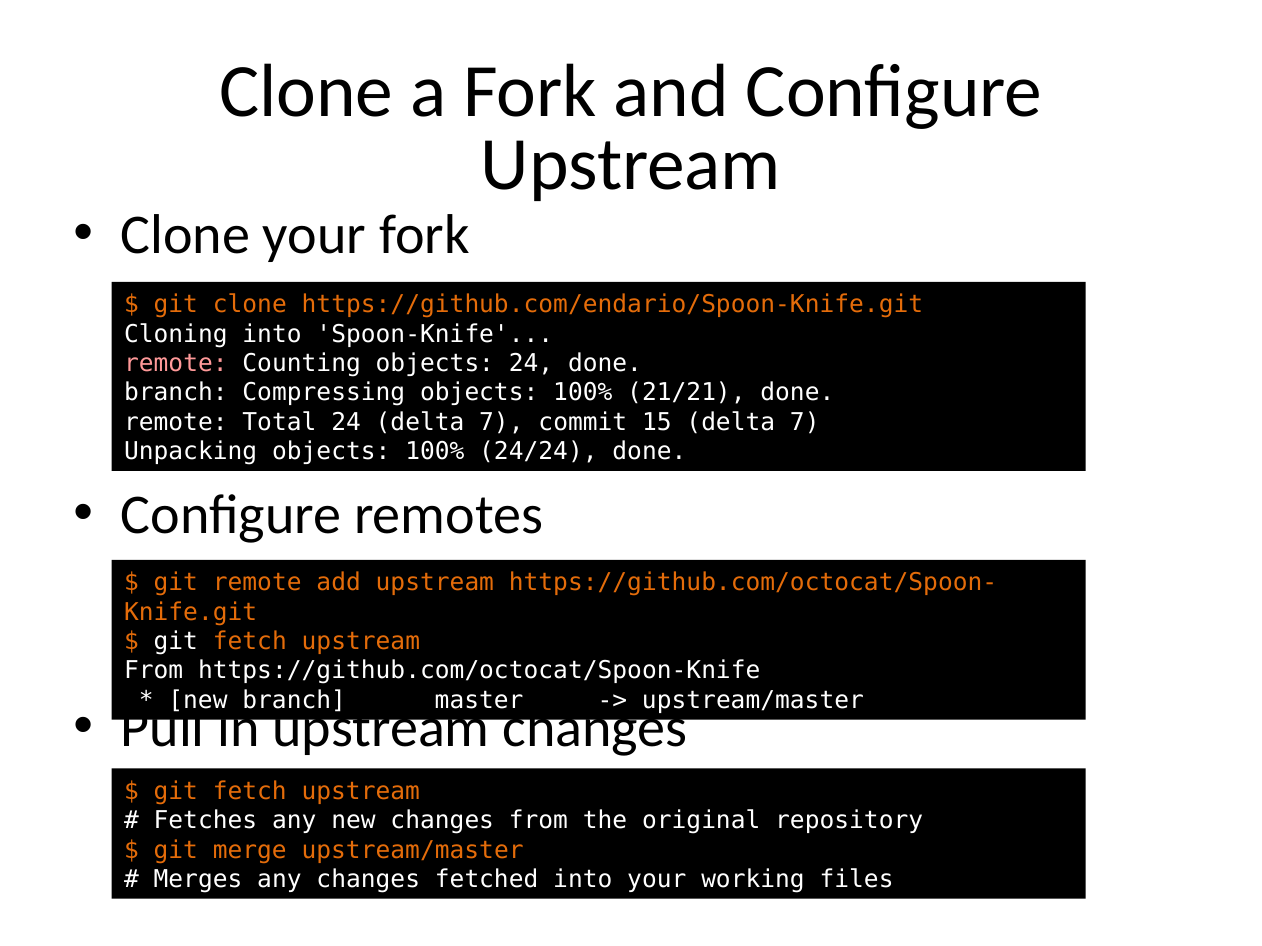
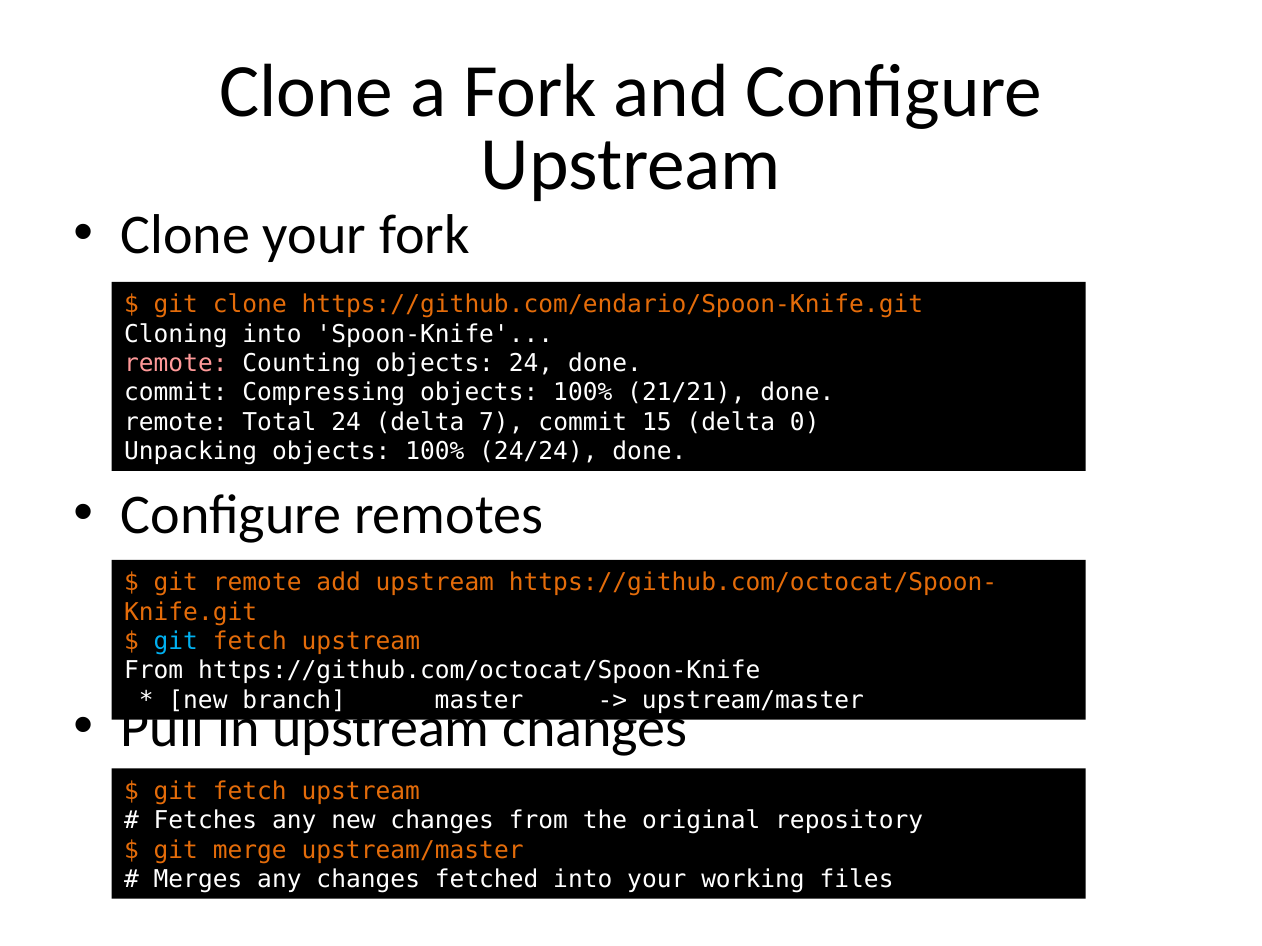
branch at (176, 393): branch -> commit
15 delta 7: 7 -> 0
git at (176, 642) colour: white -> light blue
